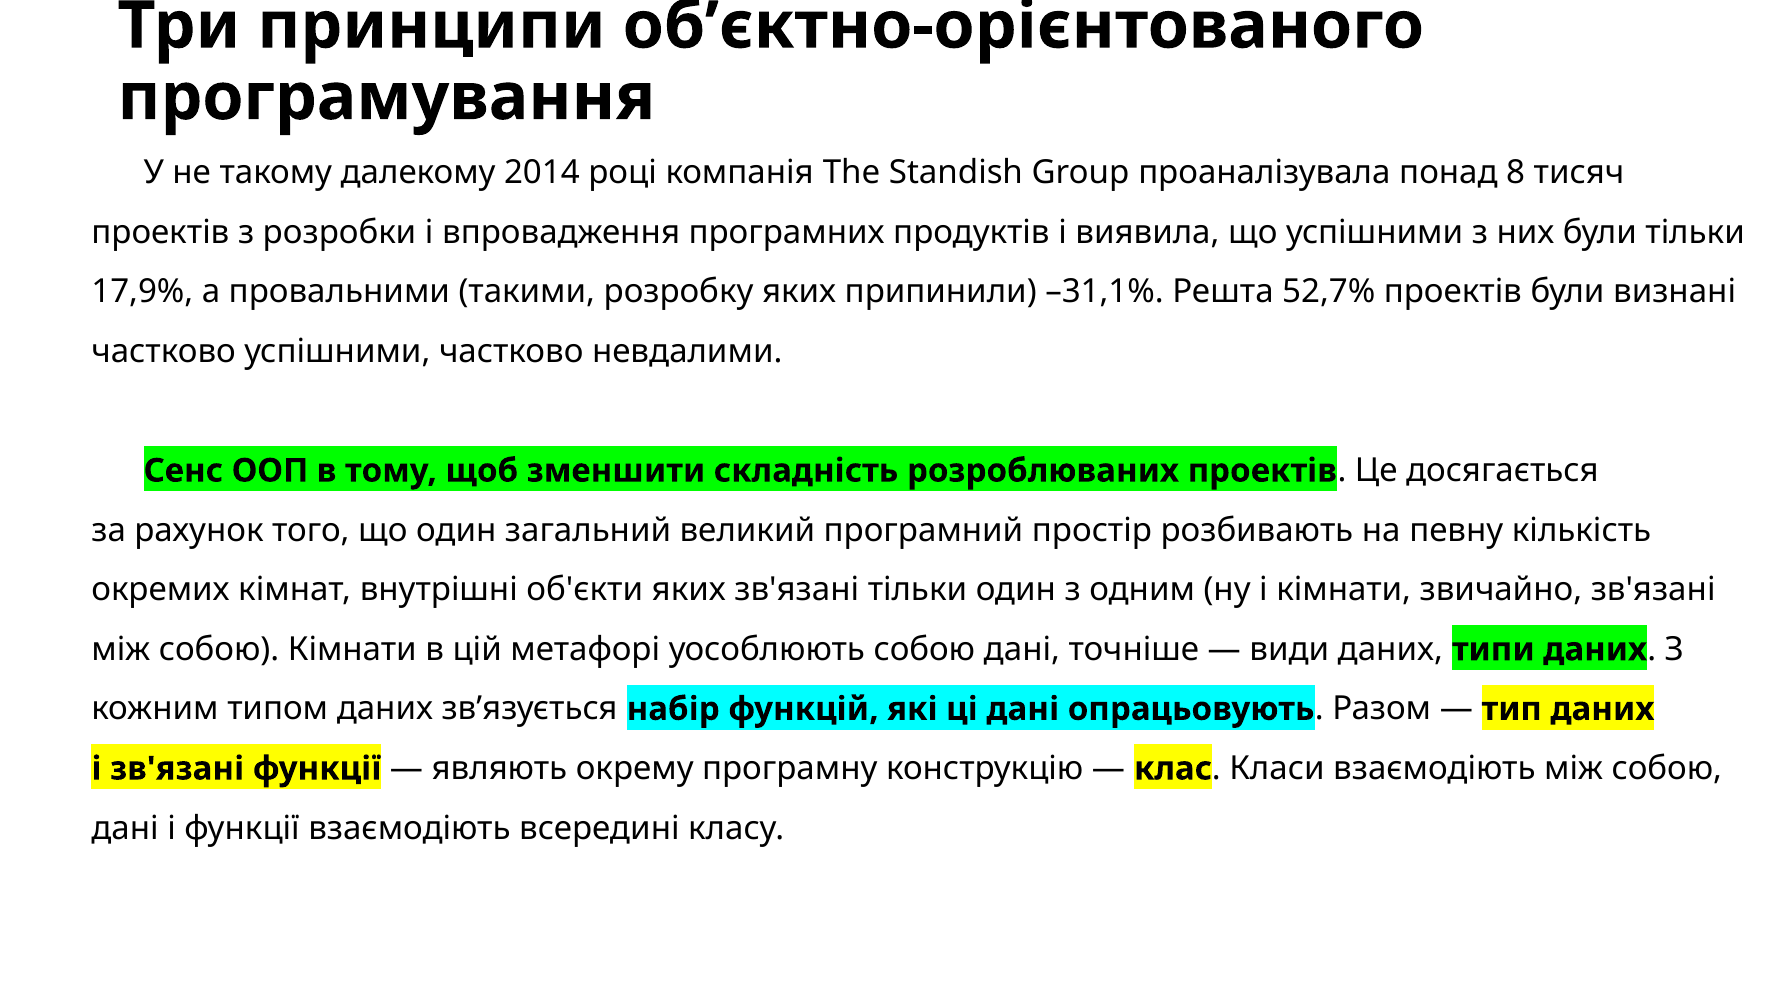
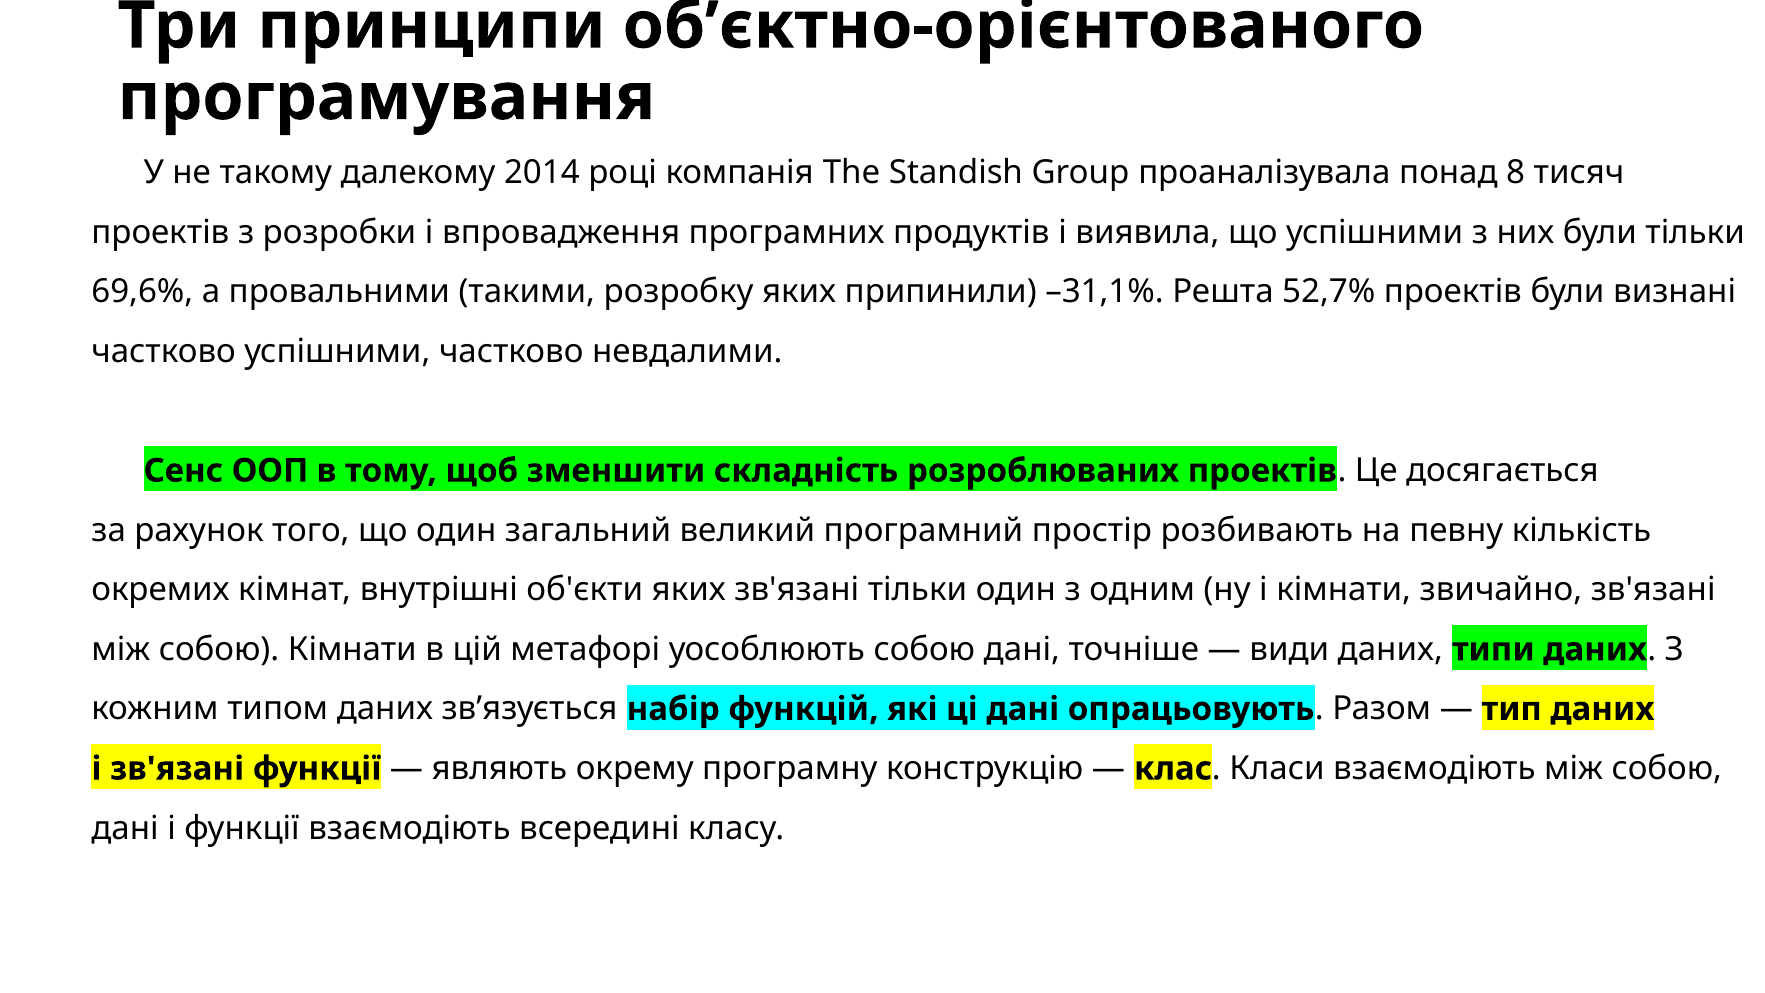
17,9%: 17,9% -> 69,6%
